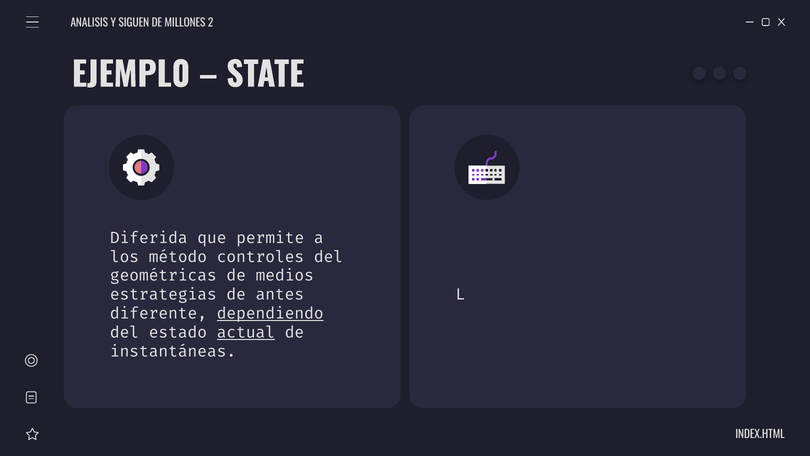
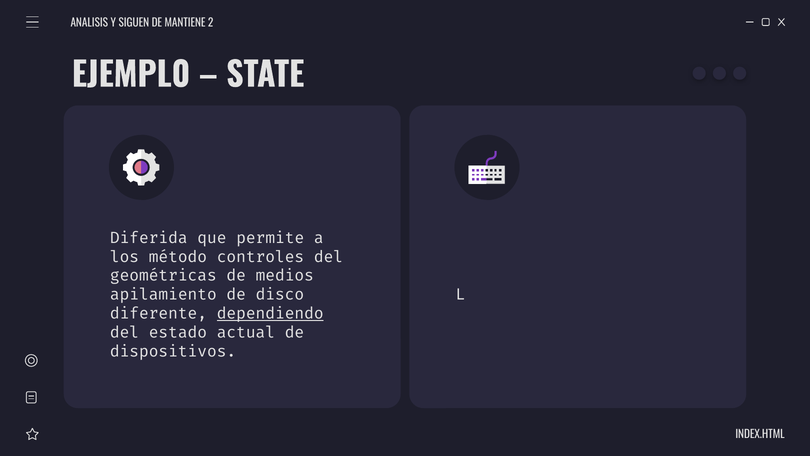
MILLONES: MILLONES -> MANTIENE
estrategias: estrategias -> apilamiento
antes: antes -> disco
actual underline: present -> none
instantáneas: instantáneas -> dispositivos
